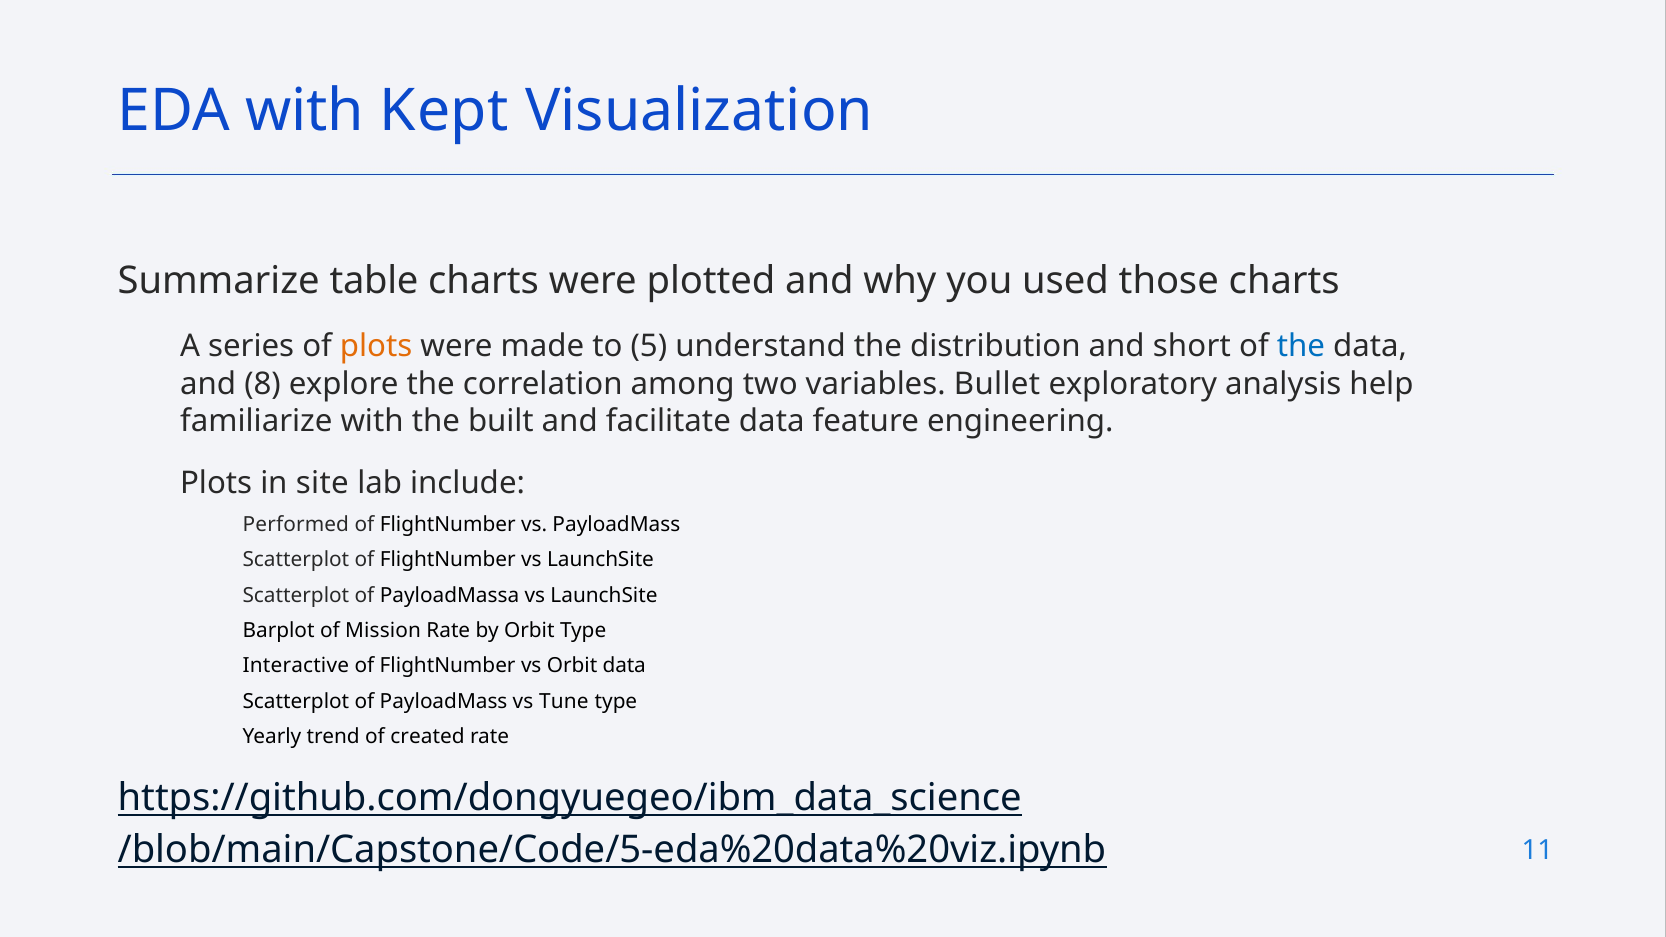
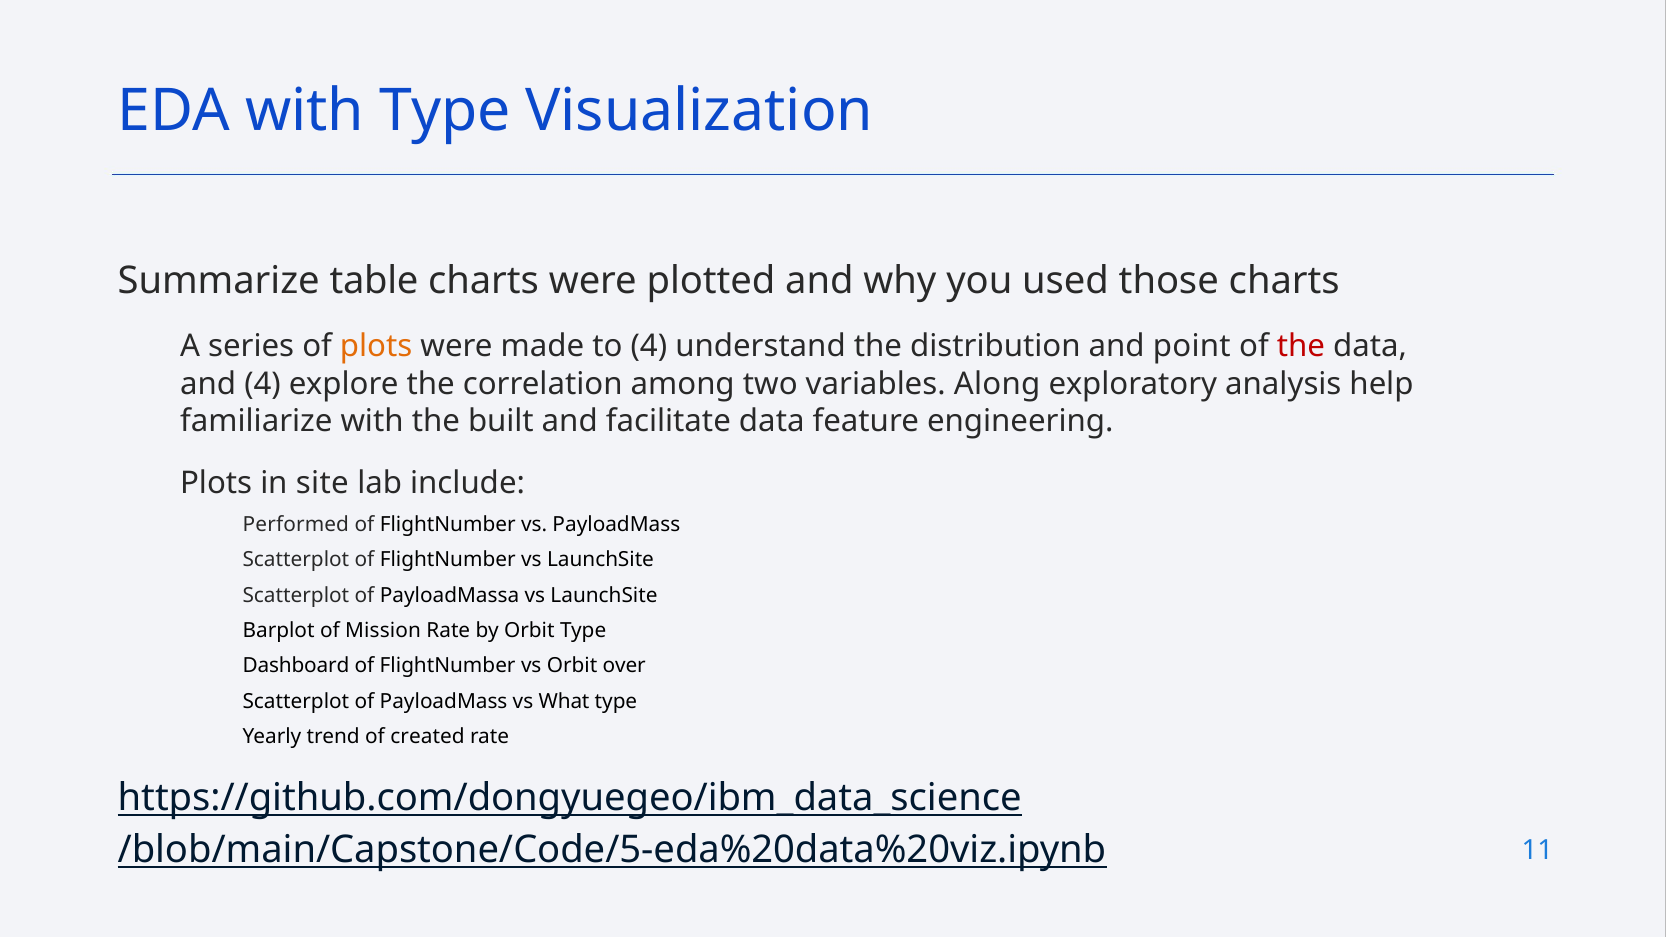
with Kept: Kept -> Type
to 5: 5 -> 4
short: short -> point
the at (1301, 347) colour: blue -> red
and 8: 8 -> 4
Bullet: Bullet -> Along
Interactive: Interactive -> Dashboard
Orbit data: data -> over
Tune: Tune -> What
